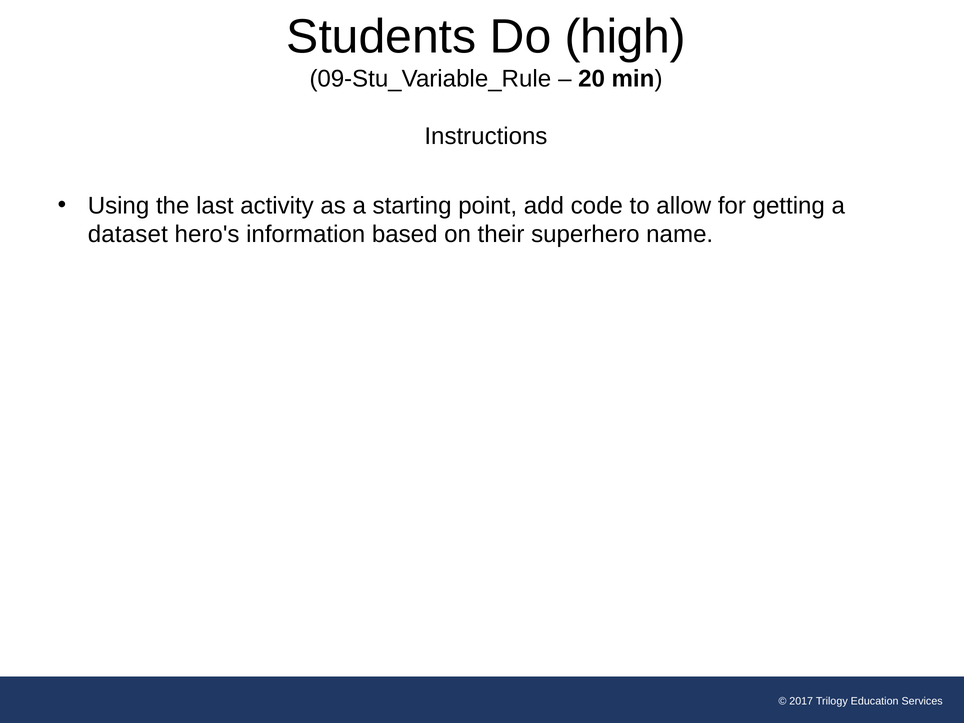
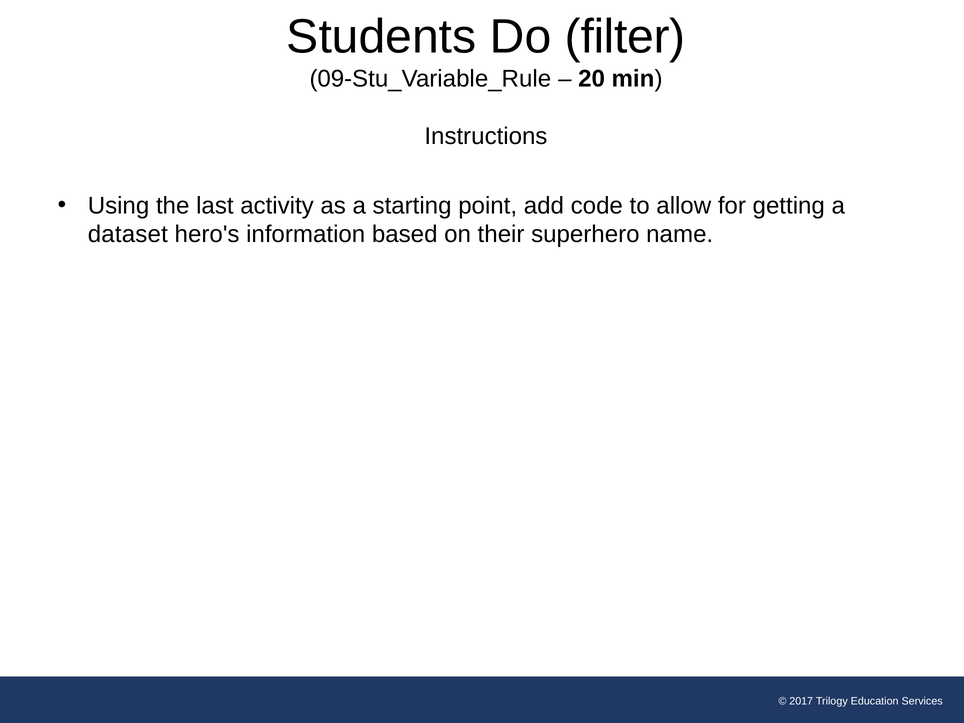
high: high -> filter
